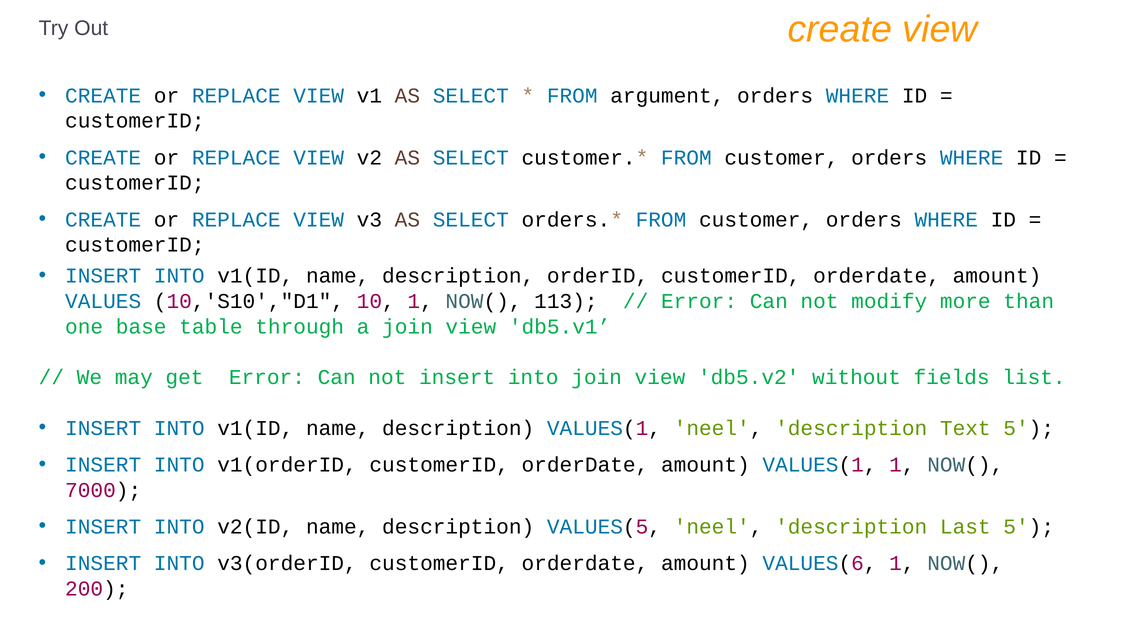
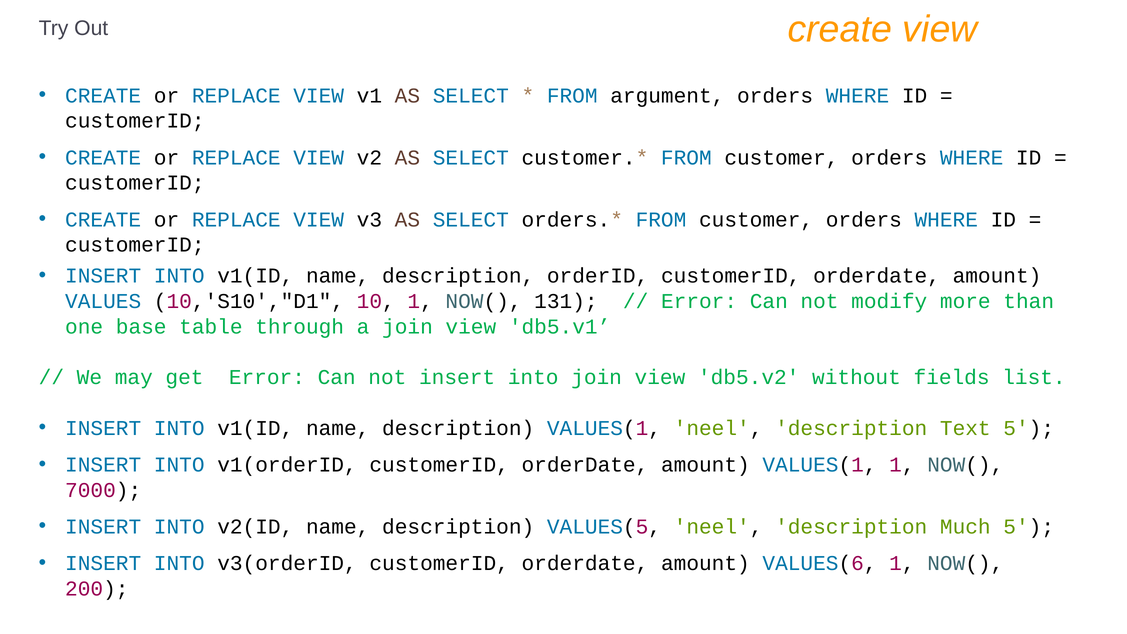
113: 113 -> 131
Last: Last -> Much
